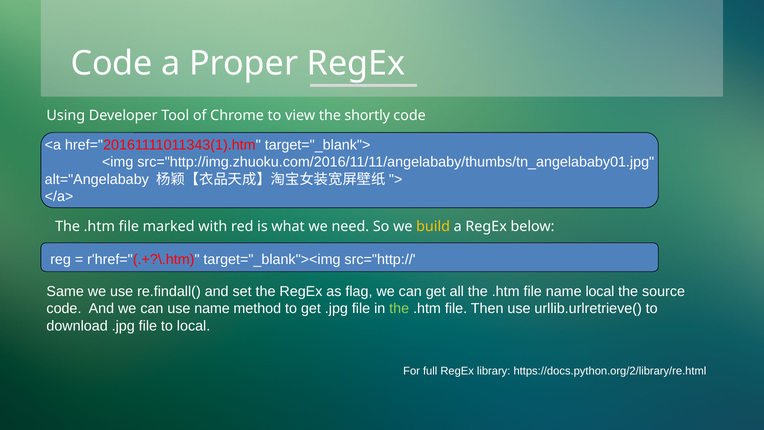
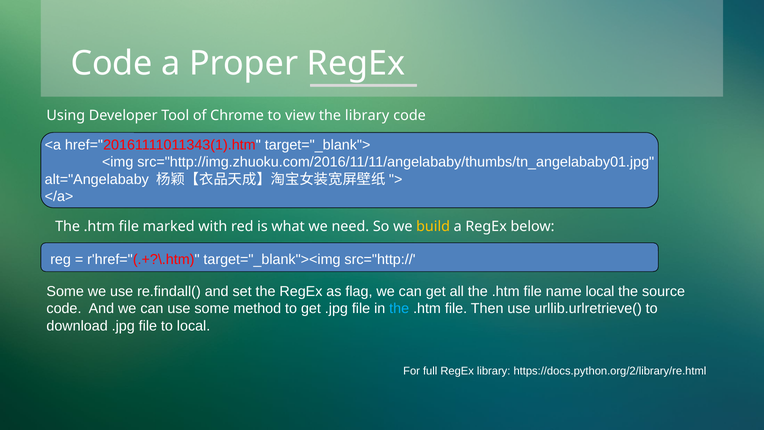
the shortly: shortly -> library
Same at (65, 291): Same -> Some
use name: name -> some
the at (399, 308) colour: light green -> light blue
